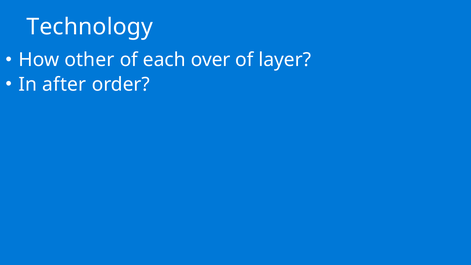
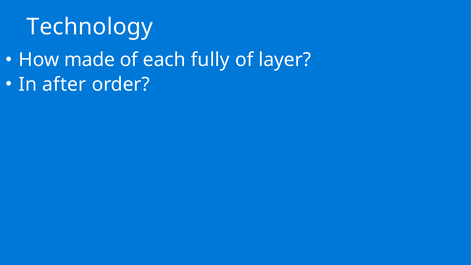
other: other -> made
over: over -> fully
